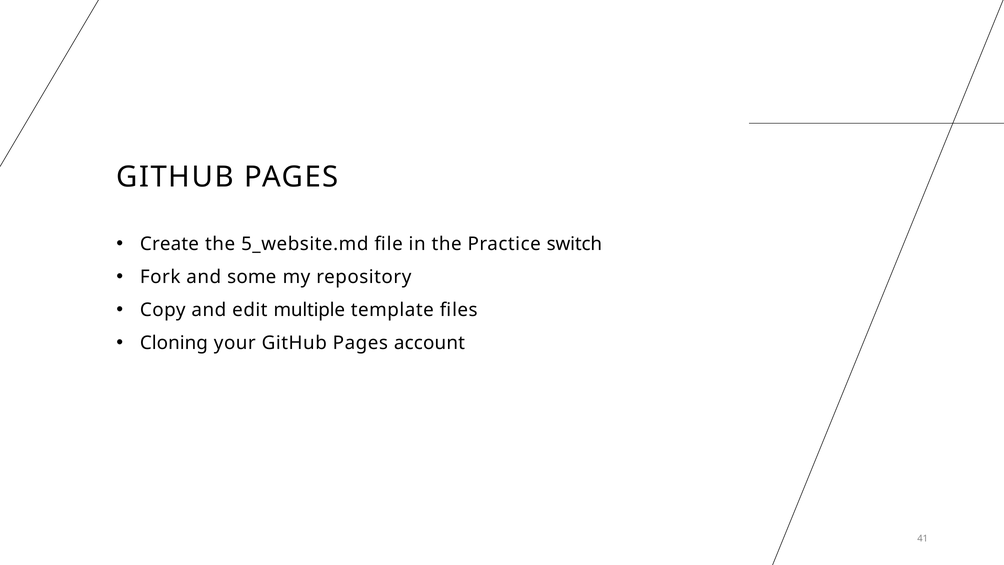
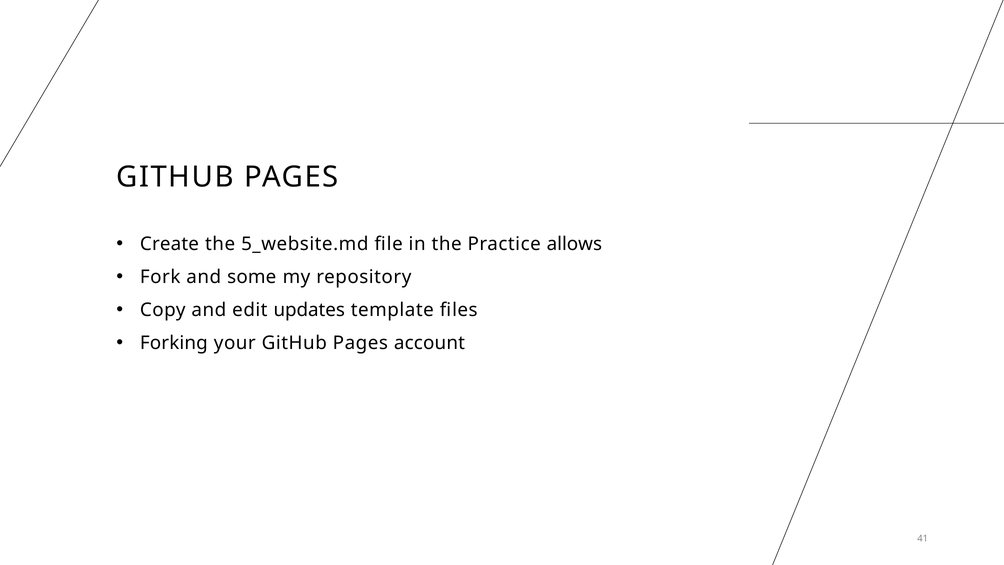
switch: switch -> allows
multiple: multiple -> updates
Cloning: Cloning -> Forking
